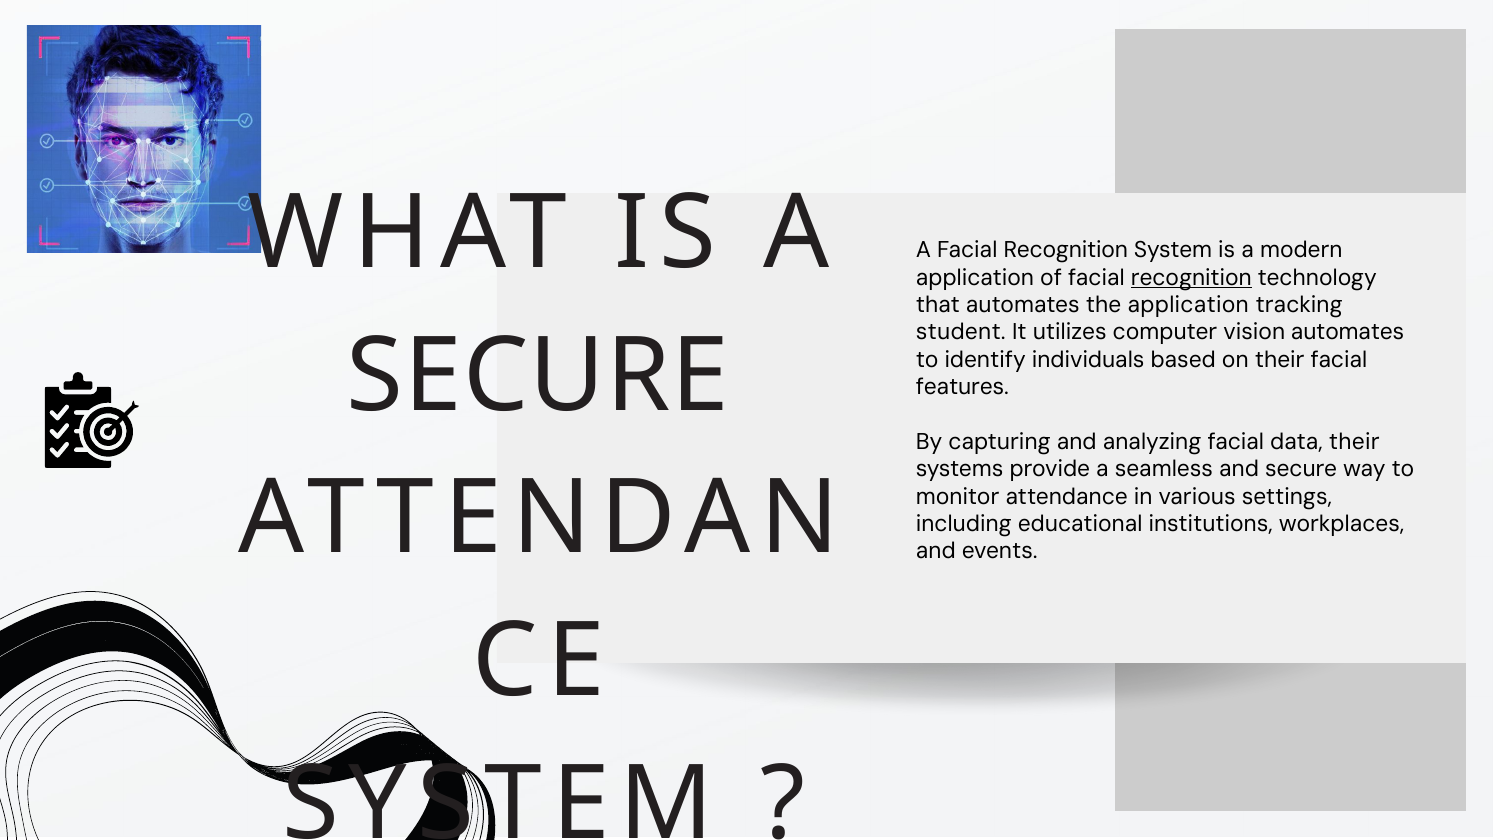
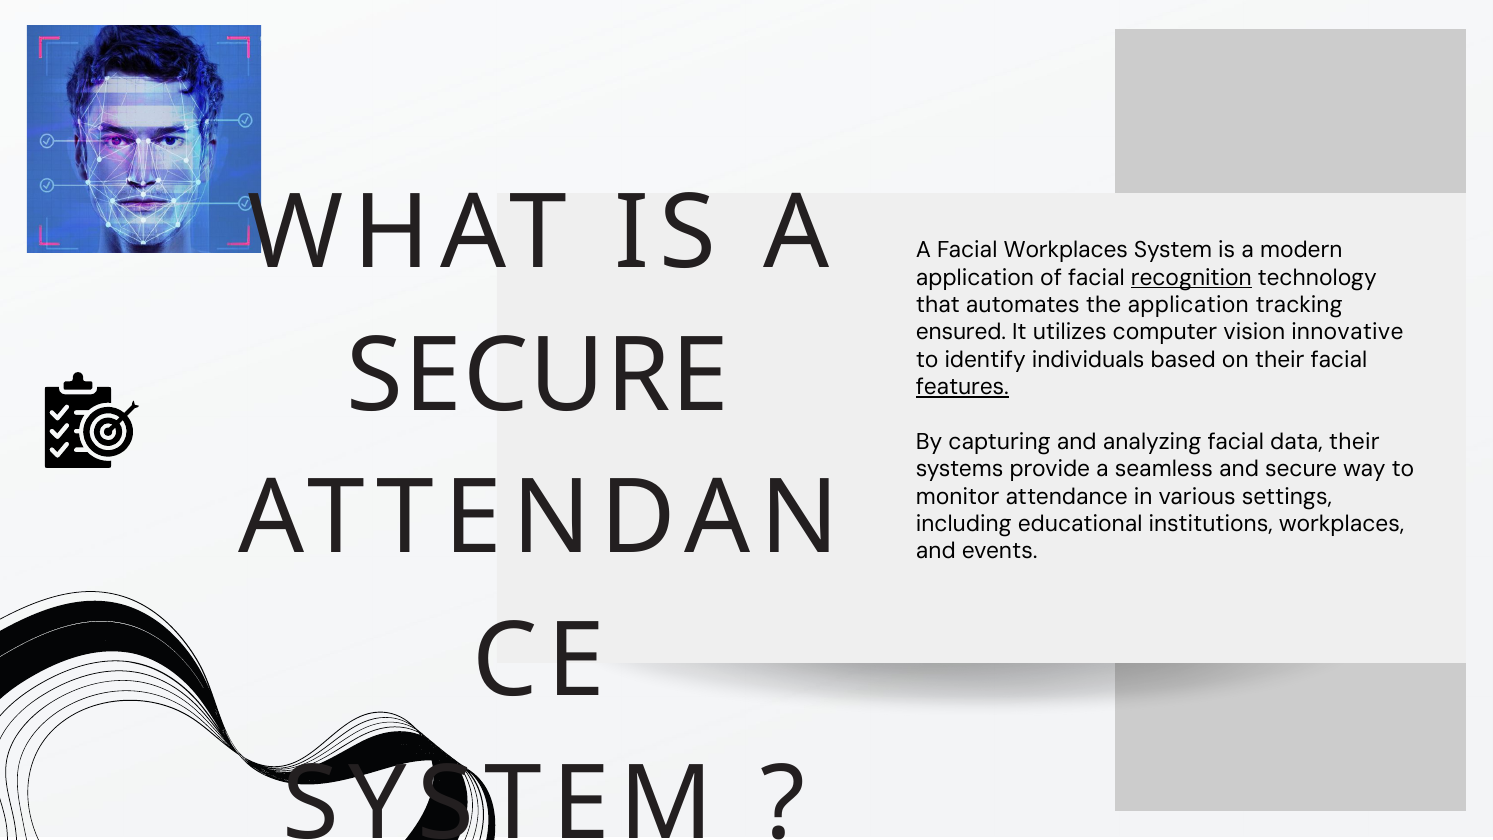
A Facial Recognition: Recognition -> Workplaces
student: student -> ensured
vision automates: automates -> innovative
features underline: none -> present
